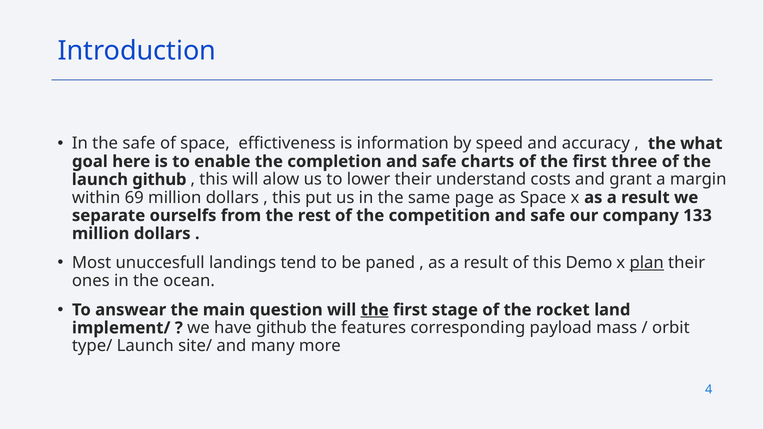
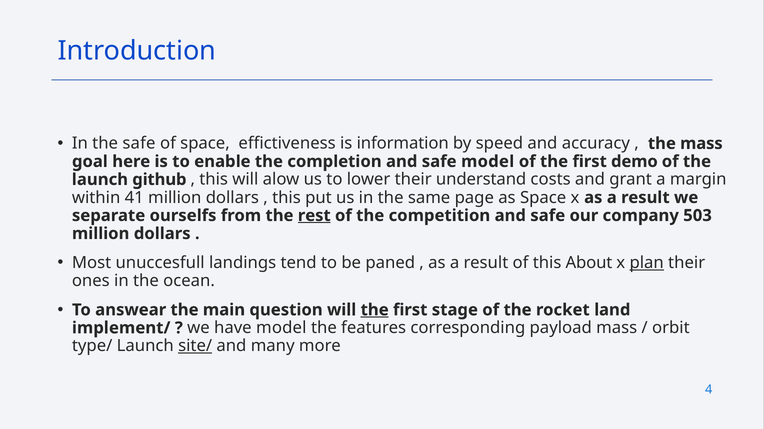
the what: what -> mass
safe charts: charts -> model
three: three -> demo
69: 69 -> 41
rest underline: none -> present
133: 133 -> 503
Demo: Demo -> About
have github: github -> model
site/ underline: none -> present
